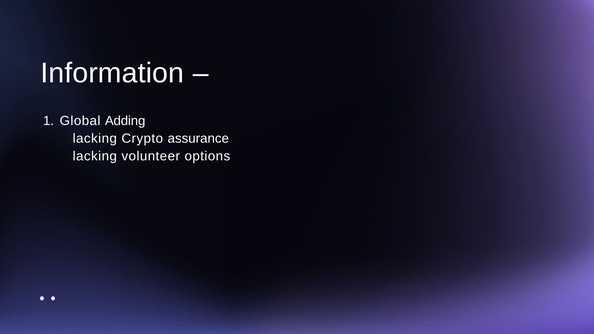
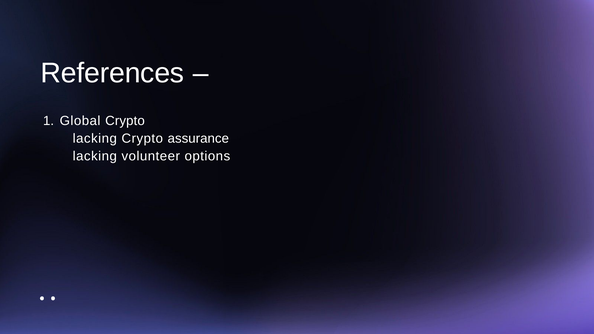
Information: Information -> References
Global Adding: Adding -> Crypto
